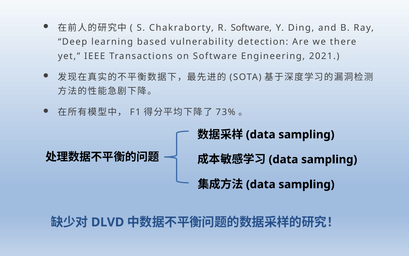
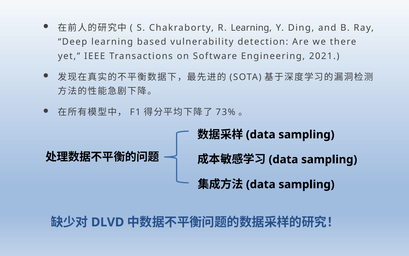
R Software: Software -> Learning
